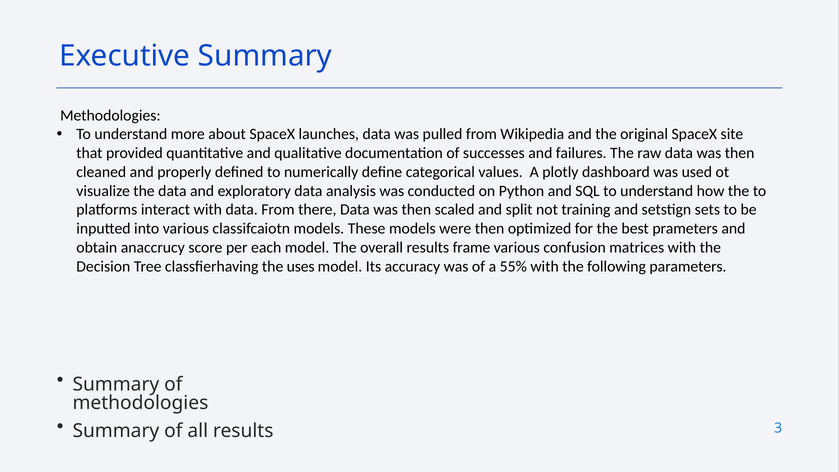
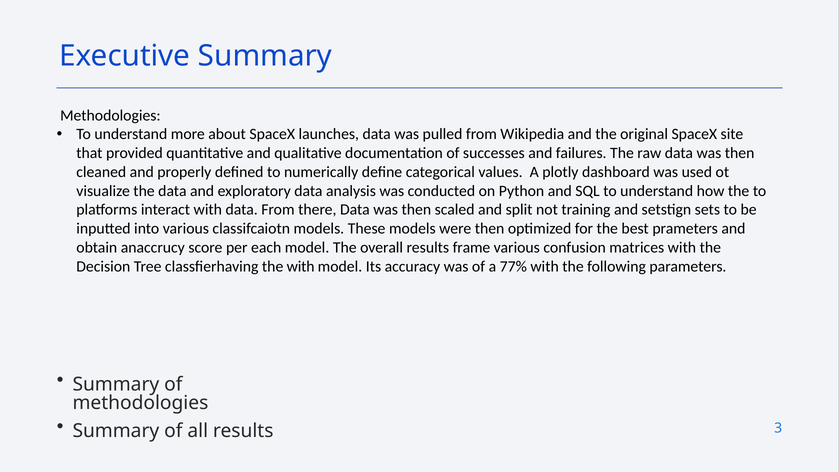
the uses: uses -> with
55%: 55% -> 77%
